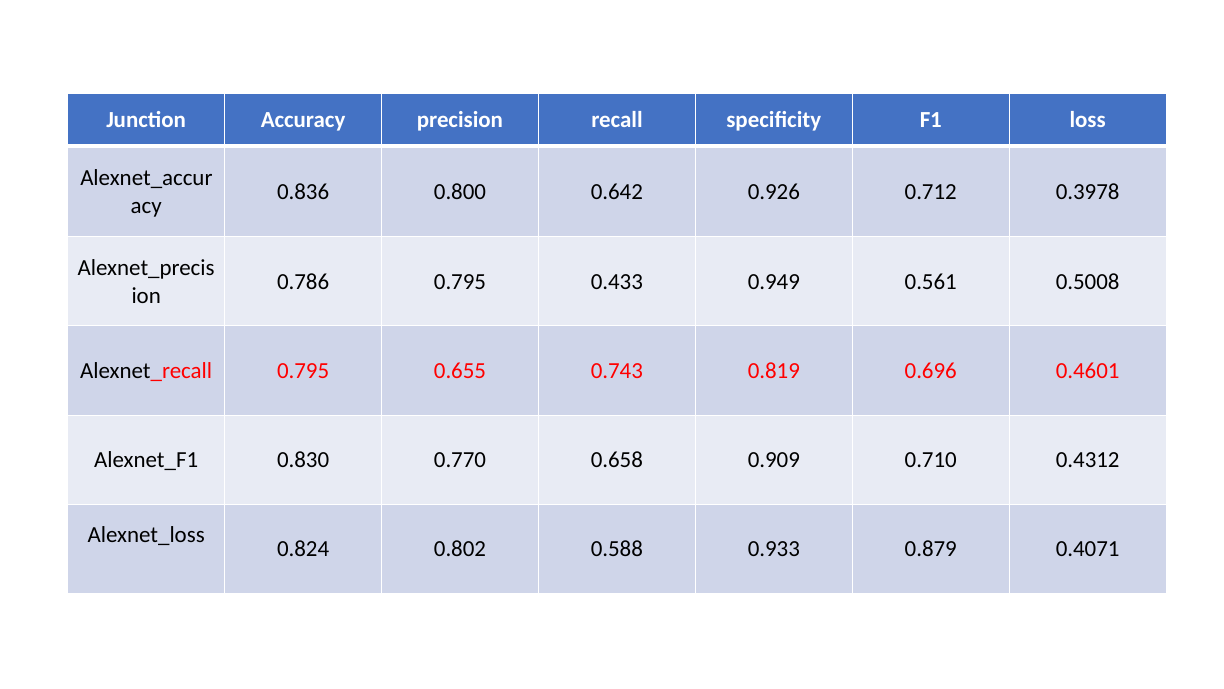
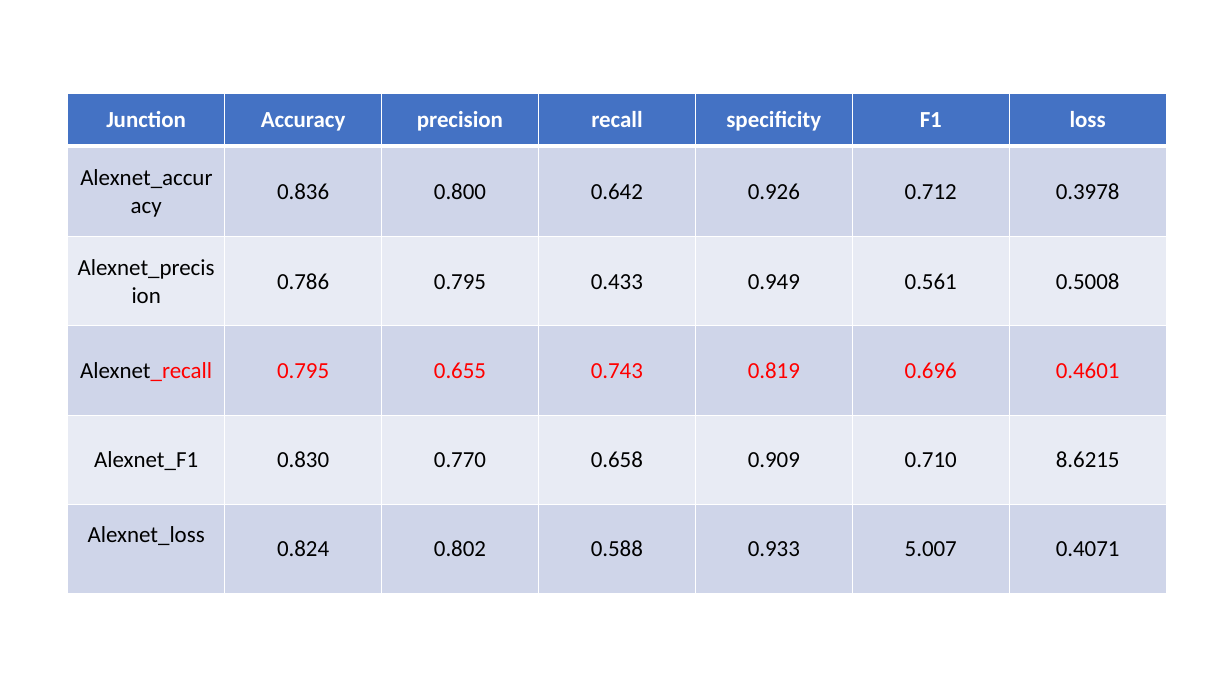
0.4312: 0.4312 -> 8.6215
0.879: 0.879 -> 5.007
